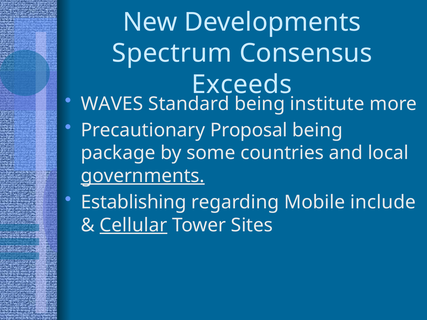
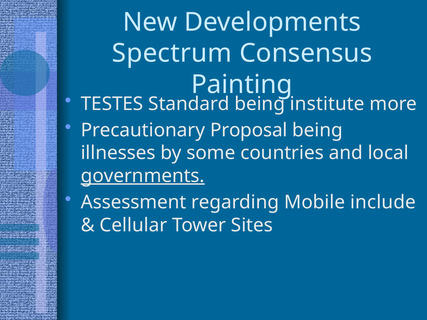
Exceeds: Exceeds -> Painting
WAVES: WAVES -> TESTES
package: package -> illnesses
Establishing: Establishing -> Assessment
Cellular underline: present -> none
